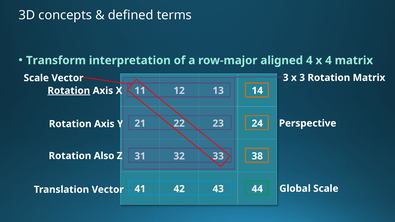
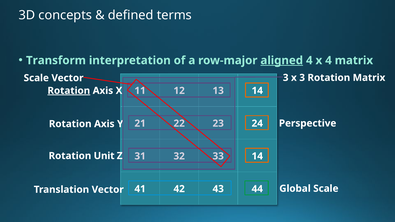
aligned underline: none -> present
Also: Also -> Unit
38 at (257, 156): 38 -> 14
